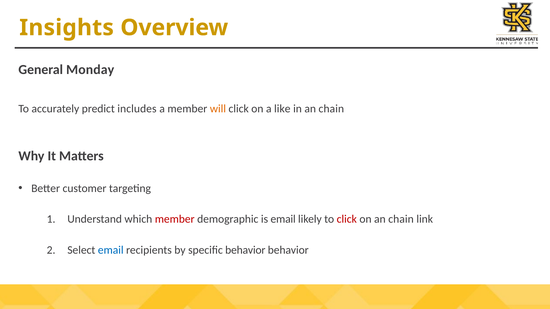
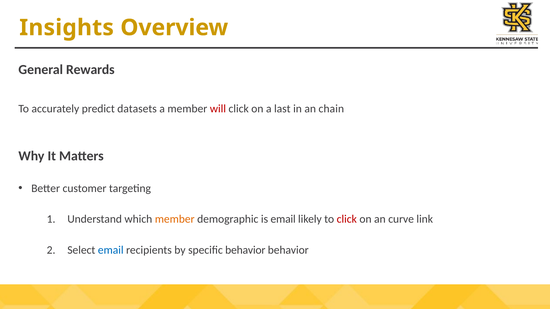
Monday: Monday -> Rewards
includes: includes -> datasets
will colour: orange -> red
like: like -> last
member at (175, 219) colour: red -> orange
on an chain: chain -> curve
